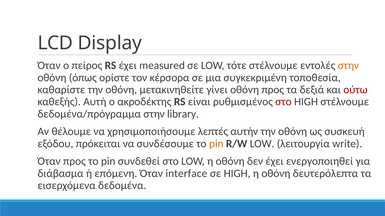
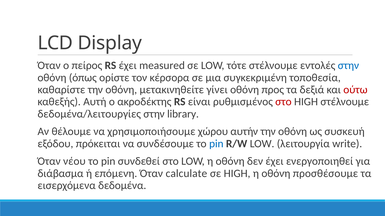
στην at (348, 66) colour: orange -> blue
δεδομένα/πρόγραμμα: δεδομένα/πρόγραμμα -> δεδομένα/λειτουργίες
λεπτές: λεπτές -> χώρου
pin at (216, 144) colour: orange -> blue
Όταν προς: προς -> νέου
interface: interface -> calculate
δευτερόλεπτα: δευτερόλεπτα -> προσθέσουμε
